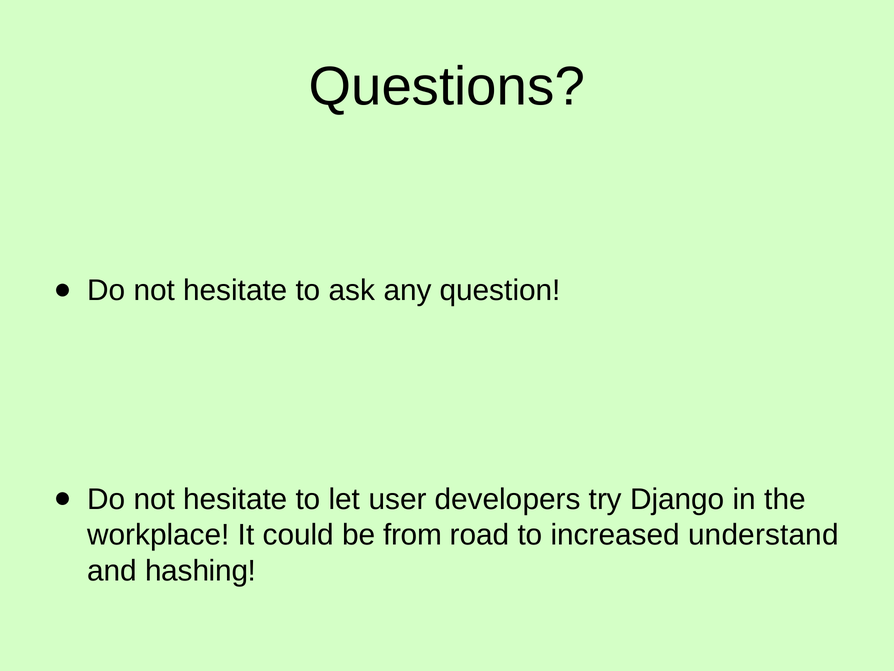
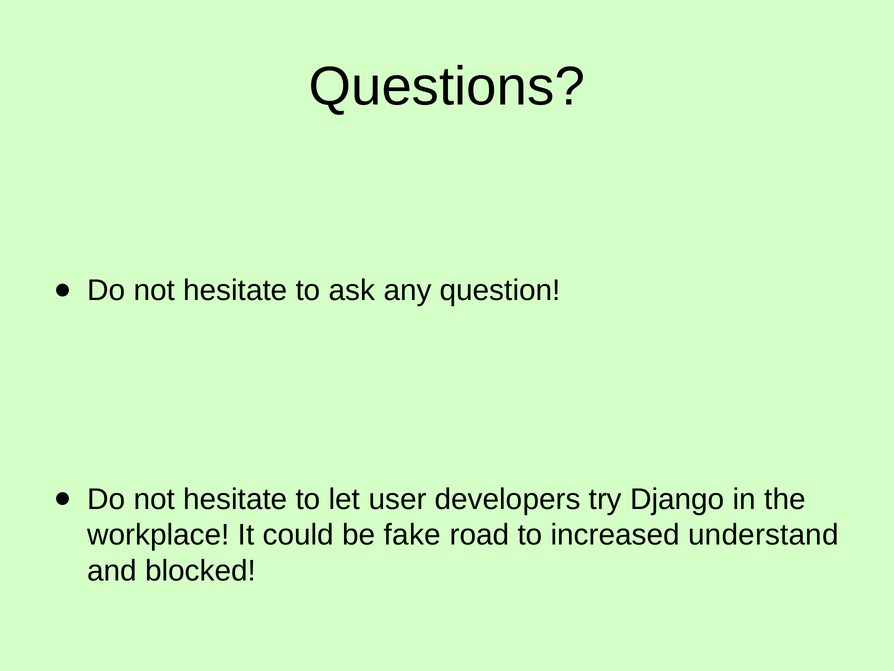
from: from -> fake
hashing: hashing -> blocked
